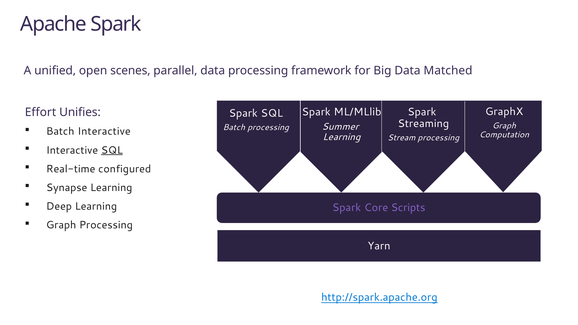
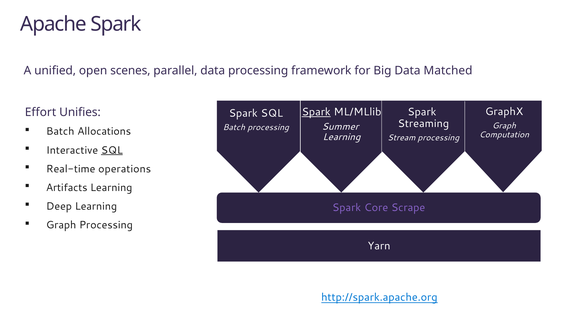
Spark at (316, 112) underline: none -> present
Batch Interactive: Interactive -> Allocations
configured: configured -> operations
Synapse: Synapse -> Artifacts
Scripts: Scripts -> Scrape
